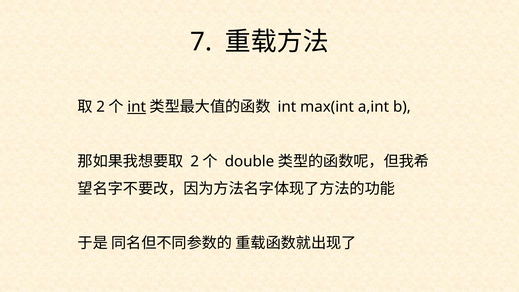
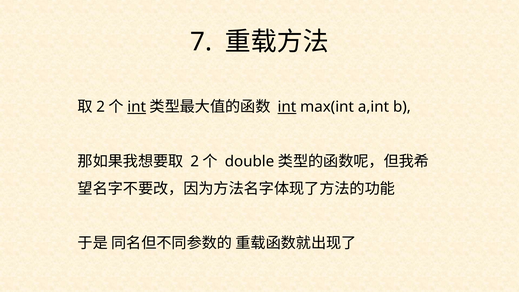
int at (287, 107) underline: none -> present
